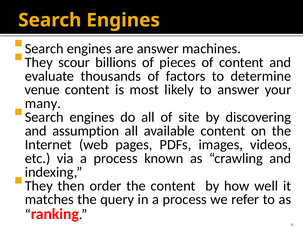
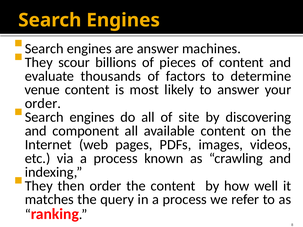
many at (43, 104): many -> order
assumption: assumption -> component
